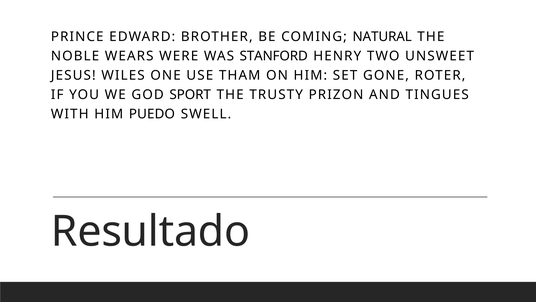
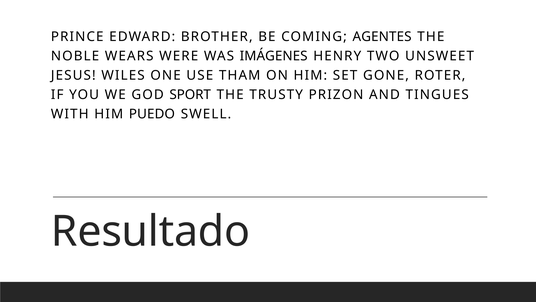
NATURAL: NATURAL -> AGENTES
STANFORD: STANFORD -> IMÁGENES
